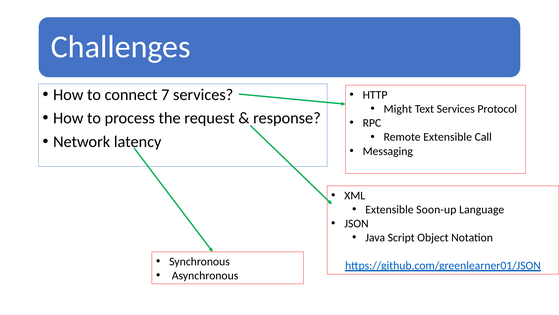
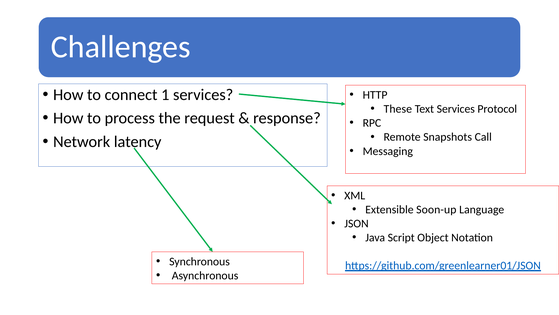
7: 7 -> 1
Might: Might -> These
Remote Extensible: Extensible -> Snapshots
